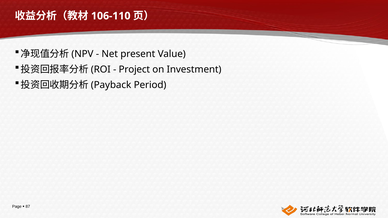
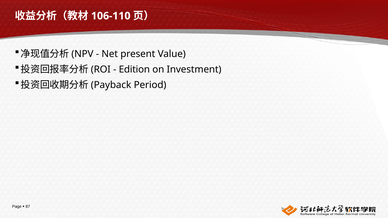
Project: Project -> Edition
